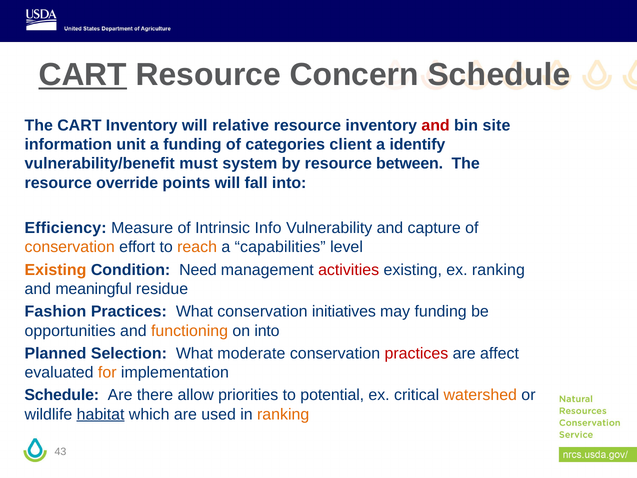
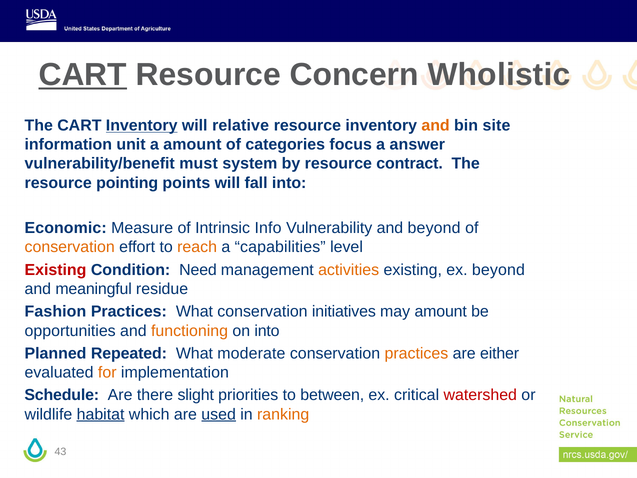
Concern Schedule: Schedule -> Wholistic
Inventory at (142, 125) underline: none -> present
and at (436, 125) colour: red -> orange
a funding: funding -> amount
client: client -> focus
identify: identify -> answer
between: between -> contract
override: override -> pointing
Efficiency: Efficiency -> Economic
and capture: capture -> beyond
Existing at (56, 270) colour: orange -> red
activities colour: red -> orange
ex ranking: ranking -> beyond
may funding: funding -> amount
Selection: Selection -> Repeated
practices at (416, 353) colour: red -> orange
affect: affect -> either
allow: allow -> slight
potential: potential -> between
watershed colour: orange -> red
used underline: none -> present
